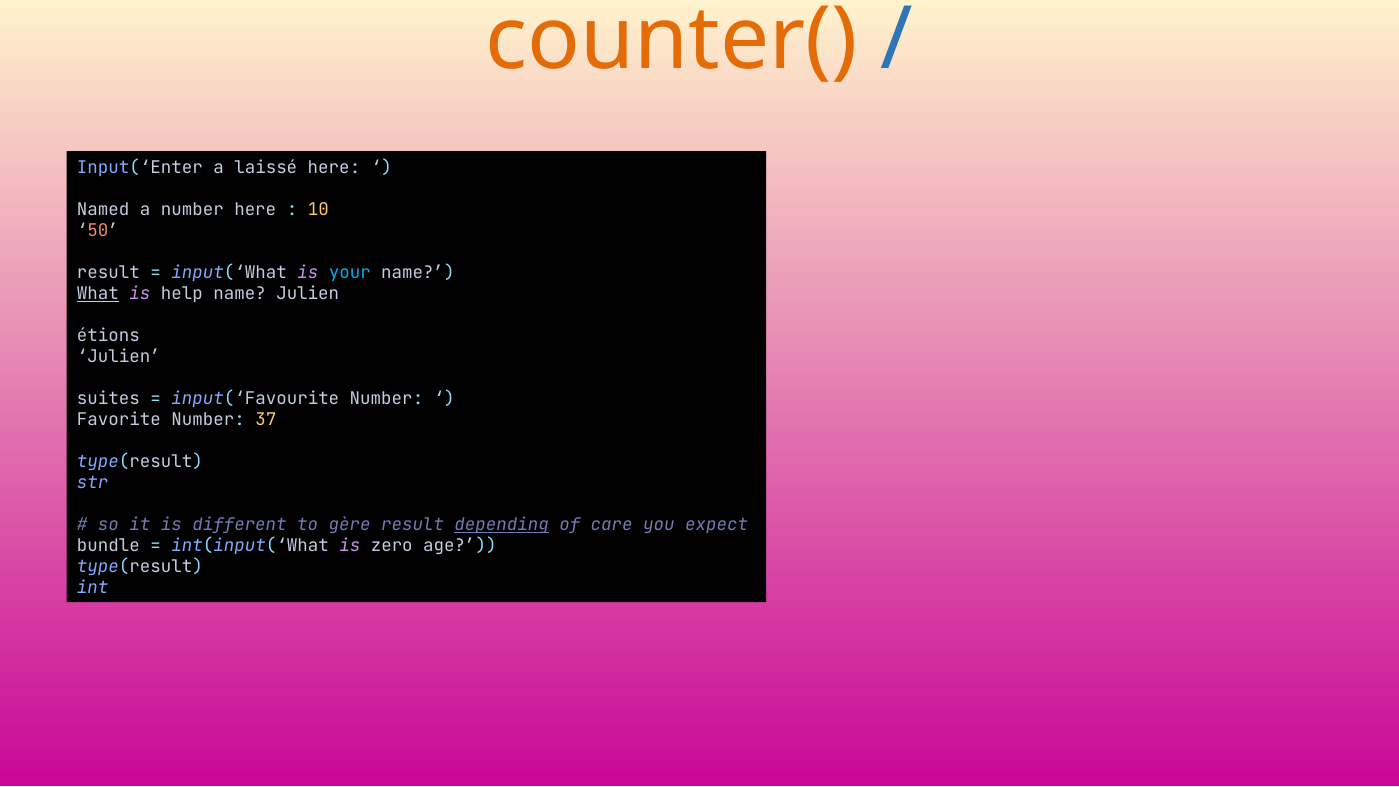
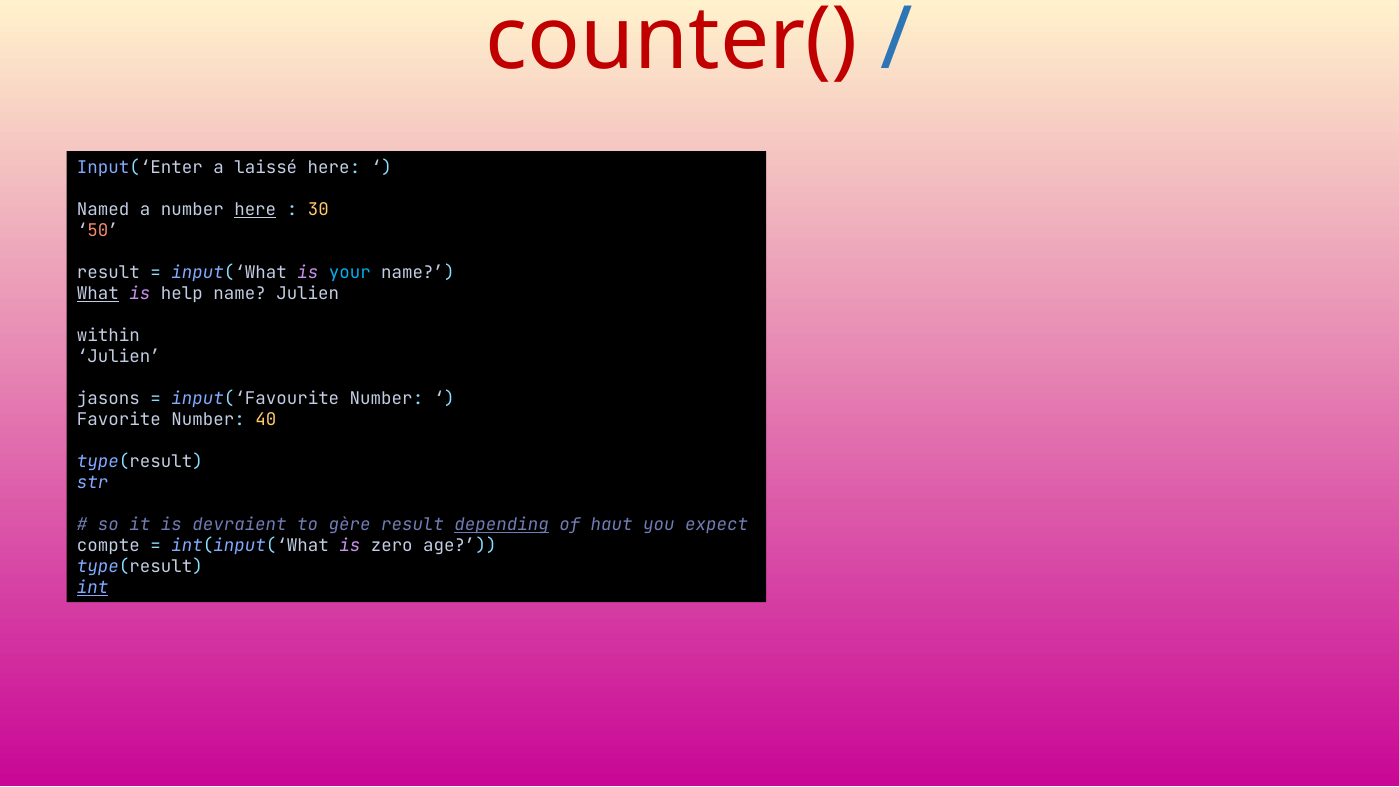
counter( colour: orange -> red
here at (255, 210) underline: none -> present
10: 10 -> 30
étions: étions -> within
suites: suites -> jasons
37: 37 -> 40
different: different -> devraient
care: care -> haut
bundle: bundle -> compte
int underline: none -> present
